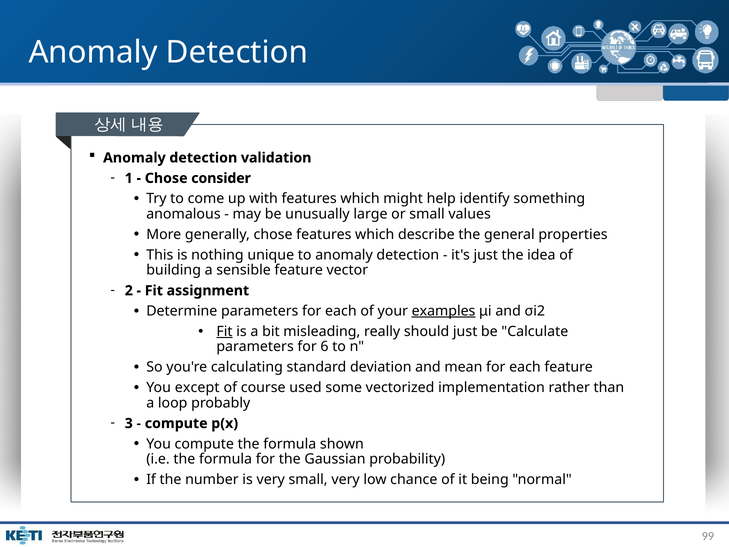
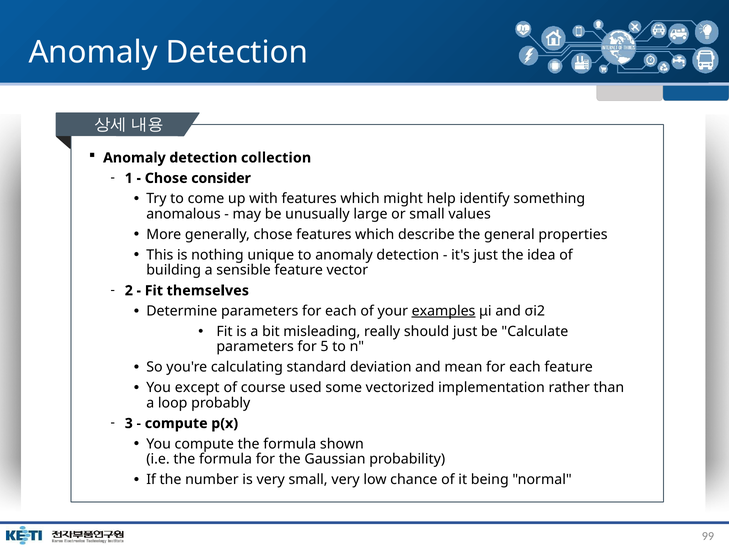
validation: validation -> collection
assignment: assignment -> themselves
Fit at (225, 331) underline: present -> none
6: 6 -> 5
